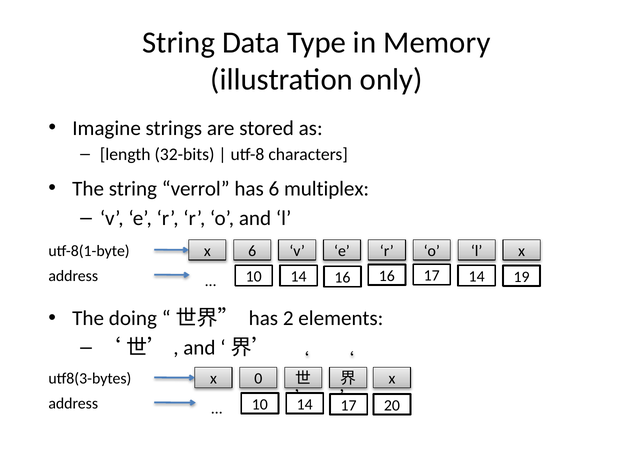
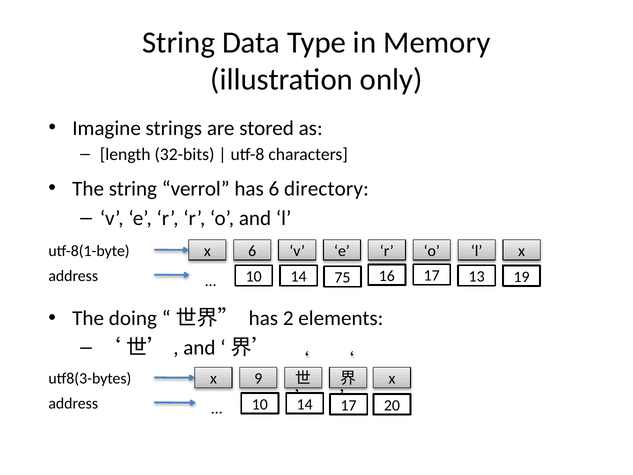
multiplex: multiplex -> directory
14 at (477, 276): 14 -> 13
14 16: 16 -> 75
0: 0 -> 9
